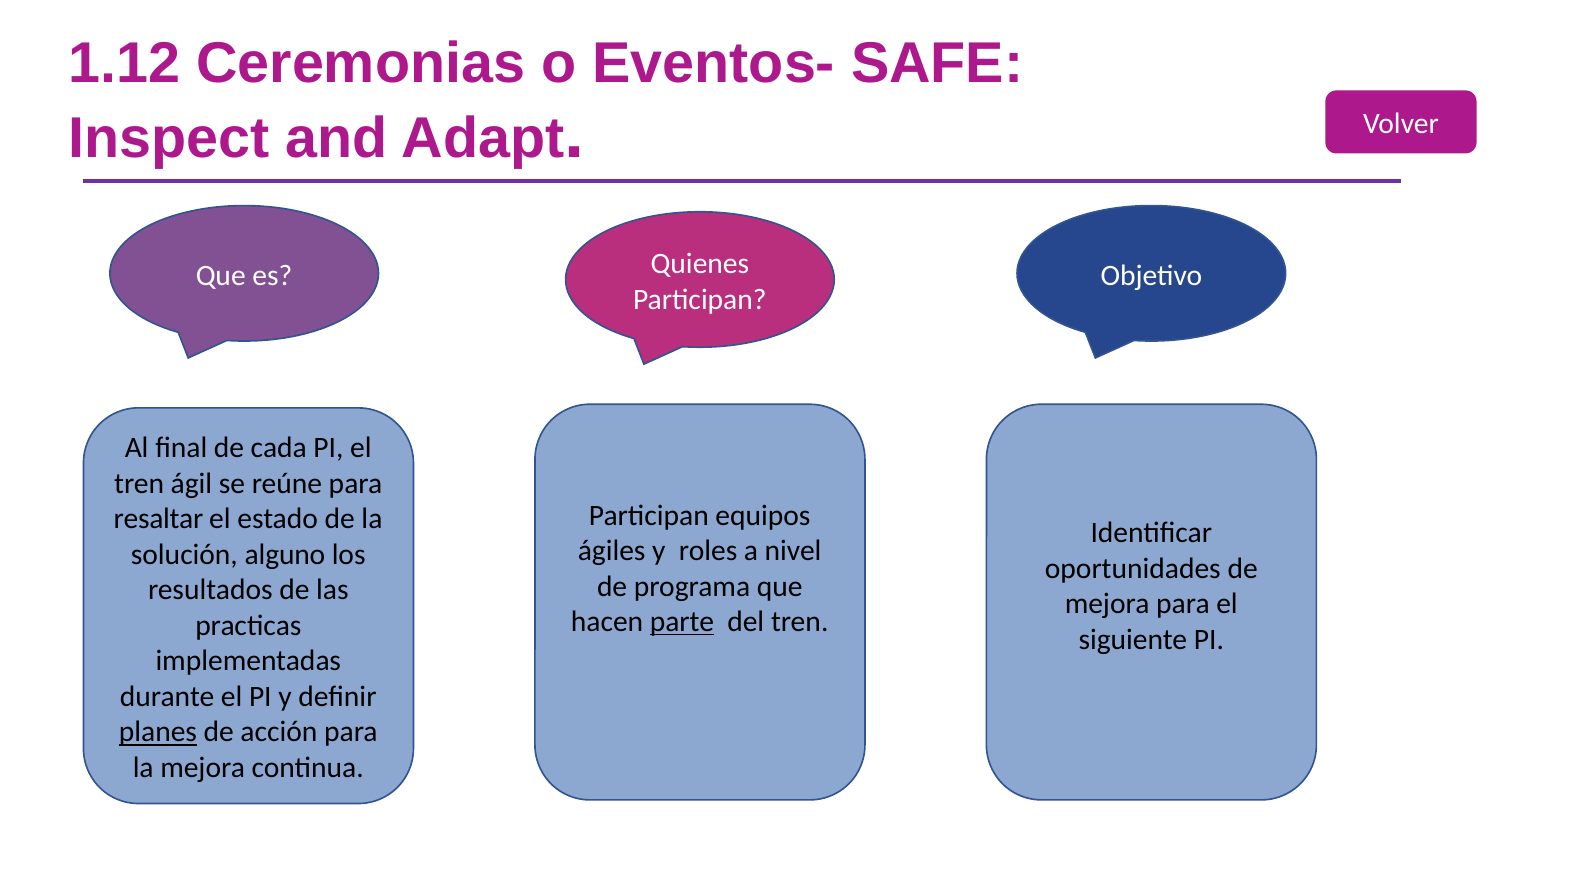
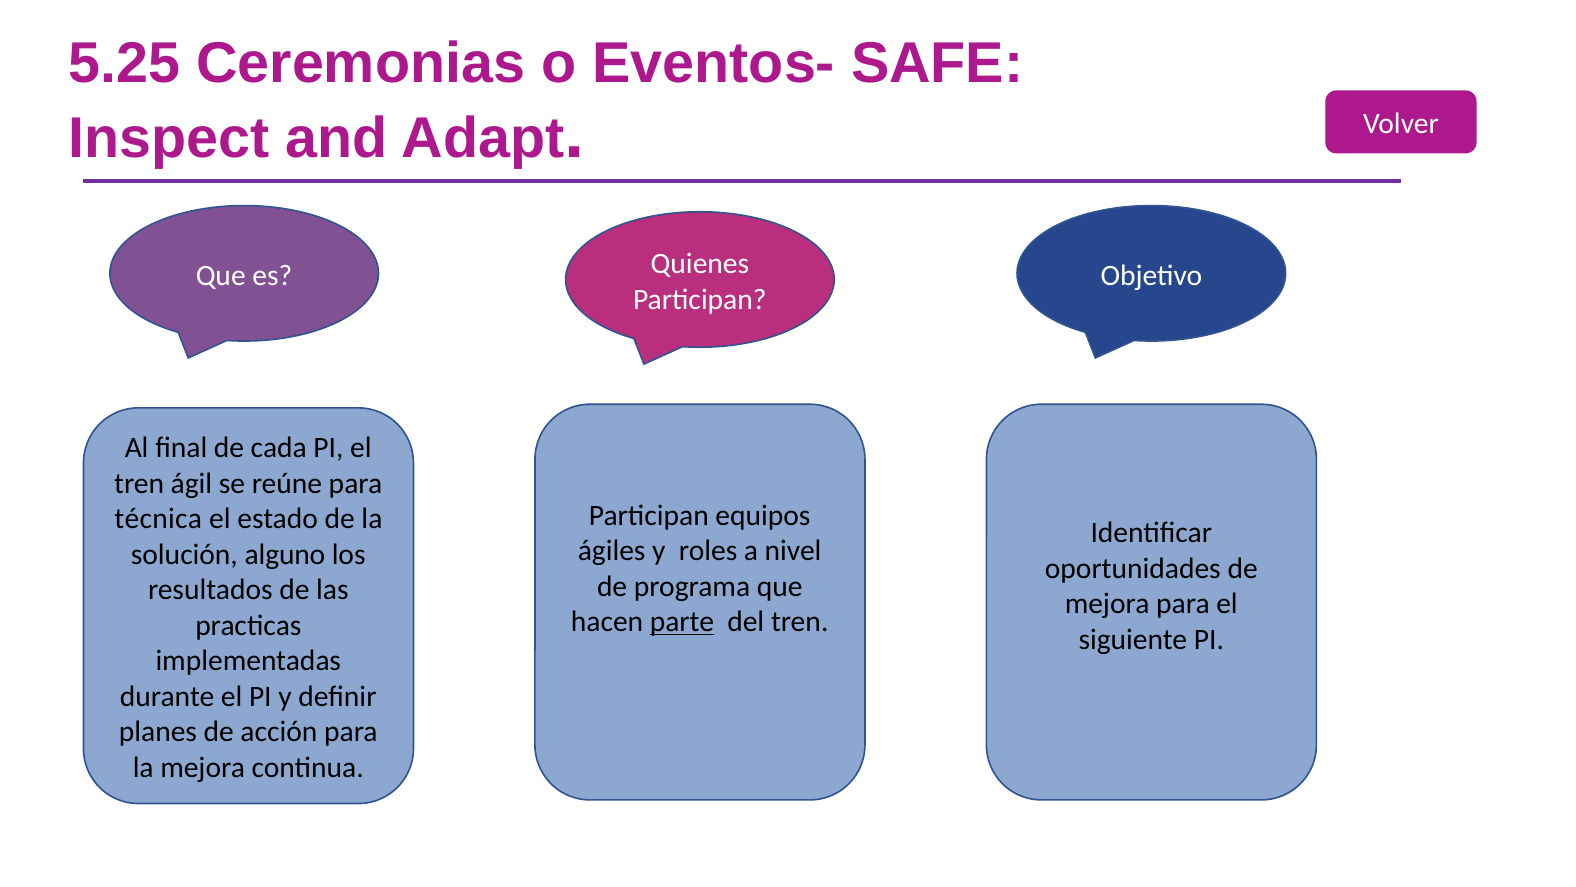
1.12: 1.12 -> 5.25
resaltar: resaltar -> técnica
planes underline: present -> none
